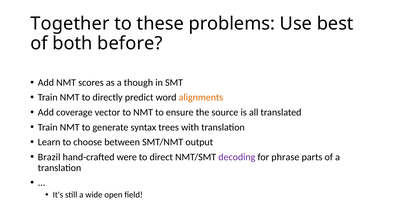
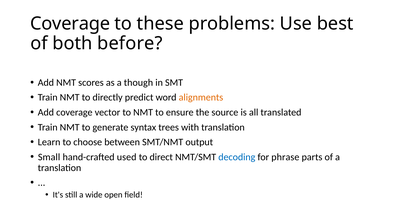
Together at (70, 24): Together -> Coverage
Brazil: Brazil -> Small
were: were -> used
decoding colour: purple -> blue
